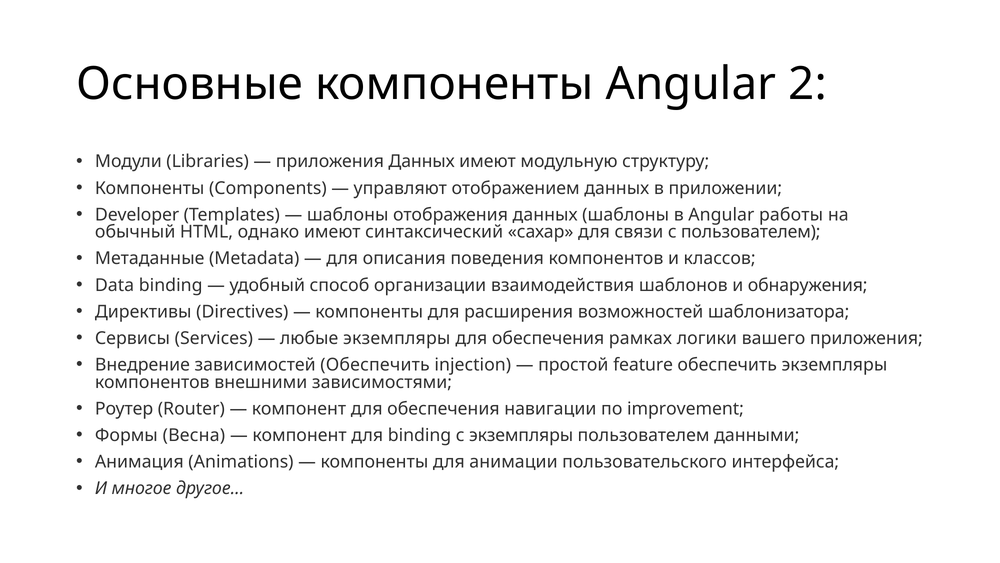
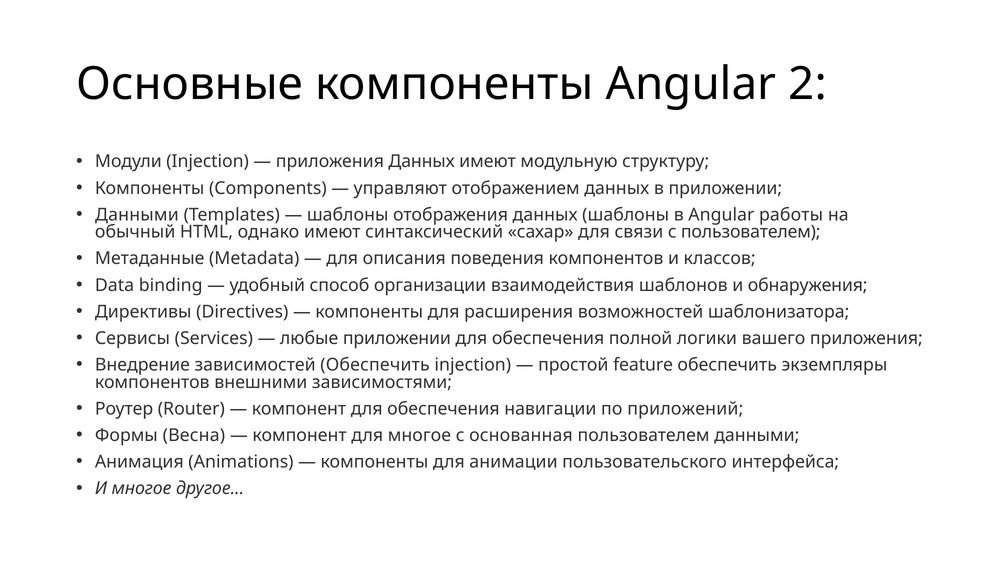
Модули Libraries: Libraries -> Injection
Developer at (137, 215): Developer -> Данными
любые экземпляры: экземпляры -> приложении
рамках: рамках -> полной
improvement: improvement -> приложений
для binding: binding -> многое
с экземпляры: экземпляры -> основанная
